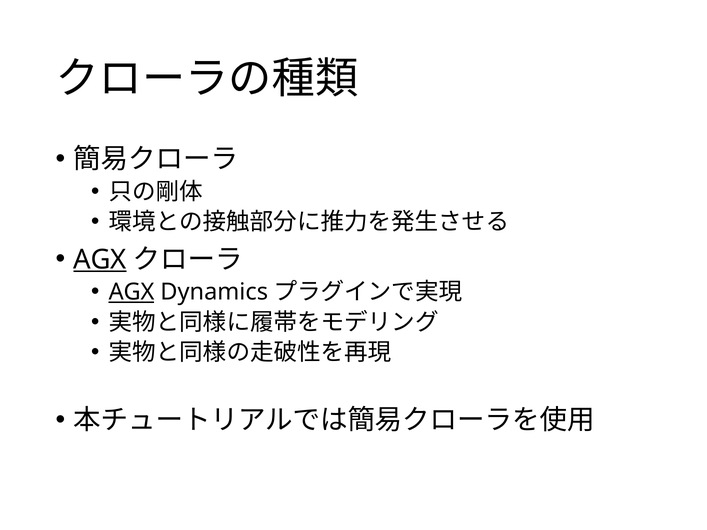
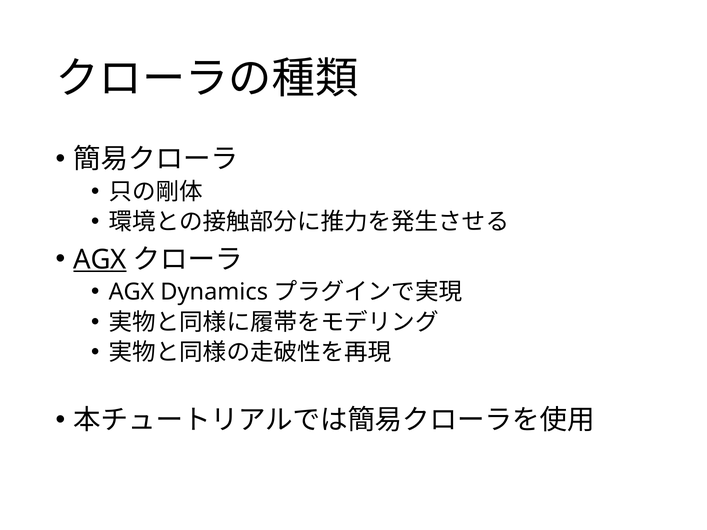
AGX at (132, 292) underline: present -> none
